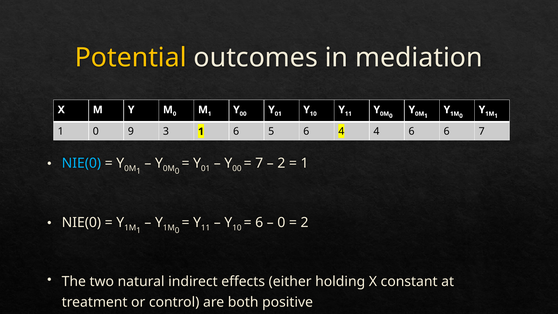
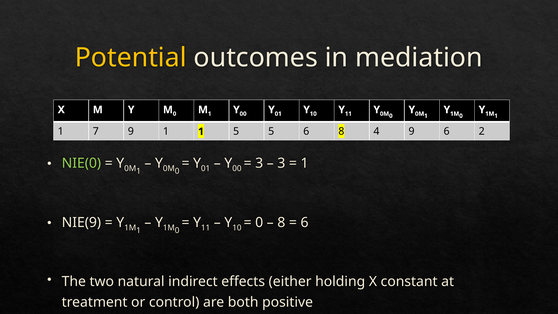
1 0: 0 -> 7
9 3: 3 -> 1
1 6: 6 -> 5
6 4: 4 -> 8
4 6: 6 -> 9
6 7: 7 -> 2
NIE(0 at (81, 163) colour: light blue -> light green
7 at (259, 163): 7 -> 3
2 at (281, 163): 2 -> 3
NIE(0 at (81, 222): NIE(0 -> NIE(9
6 at (259, 222): 6 -> 0
0 at (281, 222): 0 -> 8
2 at (305, 222): 2 -> 6
